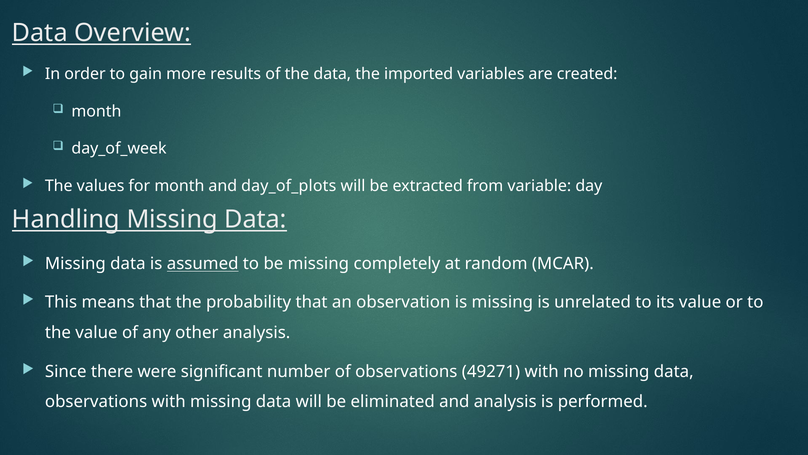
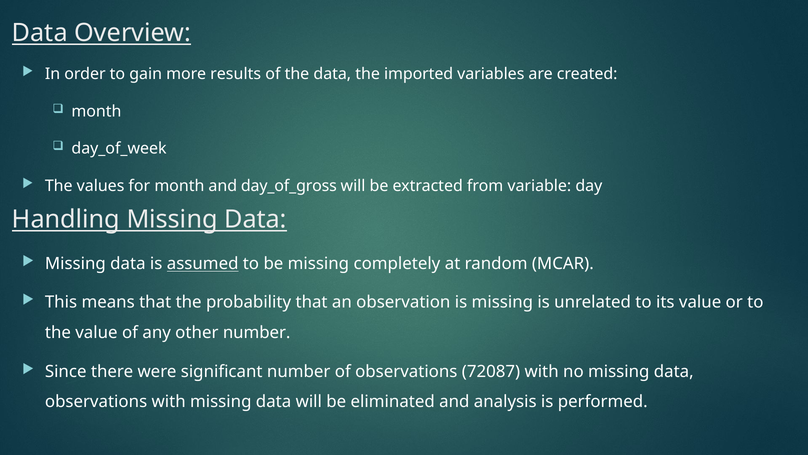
day_of_plots: day_of_plots -> day_of_gross
other analysis: analysis -> number
49271: 49271 -> 72087
